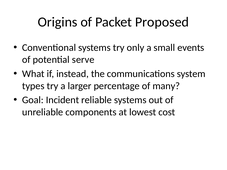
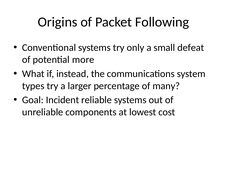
Proposed: Proposed -> Following
events: events -> defeat
serve: serve -> more
